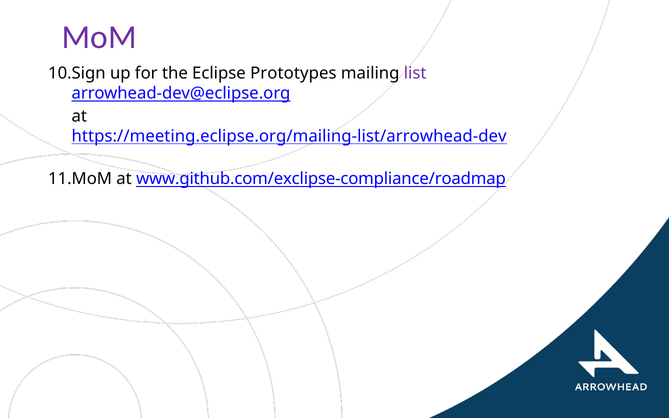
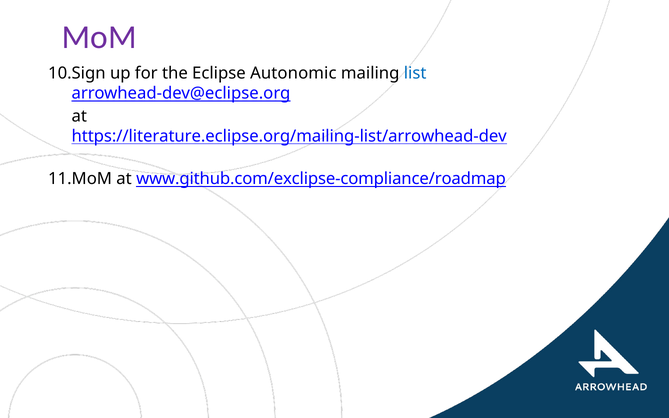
Prototypes: Prototypes -> Autonomic
list colour: purple -> blue
https://meeting.eclipse.org/mailing-list/arrowhead-dev: https://meeting.eclipse.org/mailing-list/arrowhead-dev -> https://literature.eclipse.org/mailing-list/arrowhead-dev
